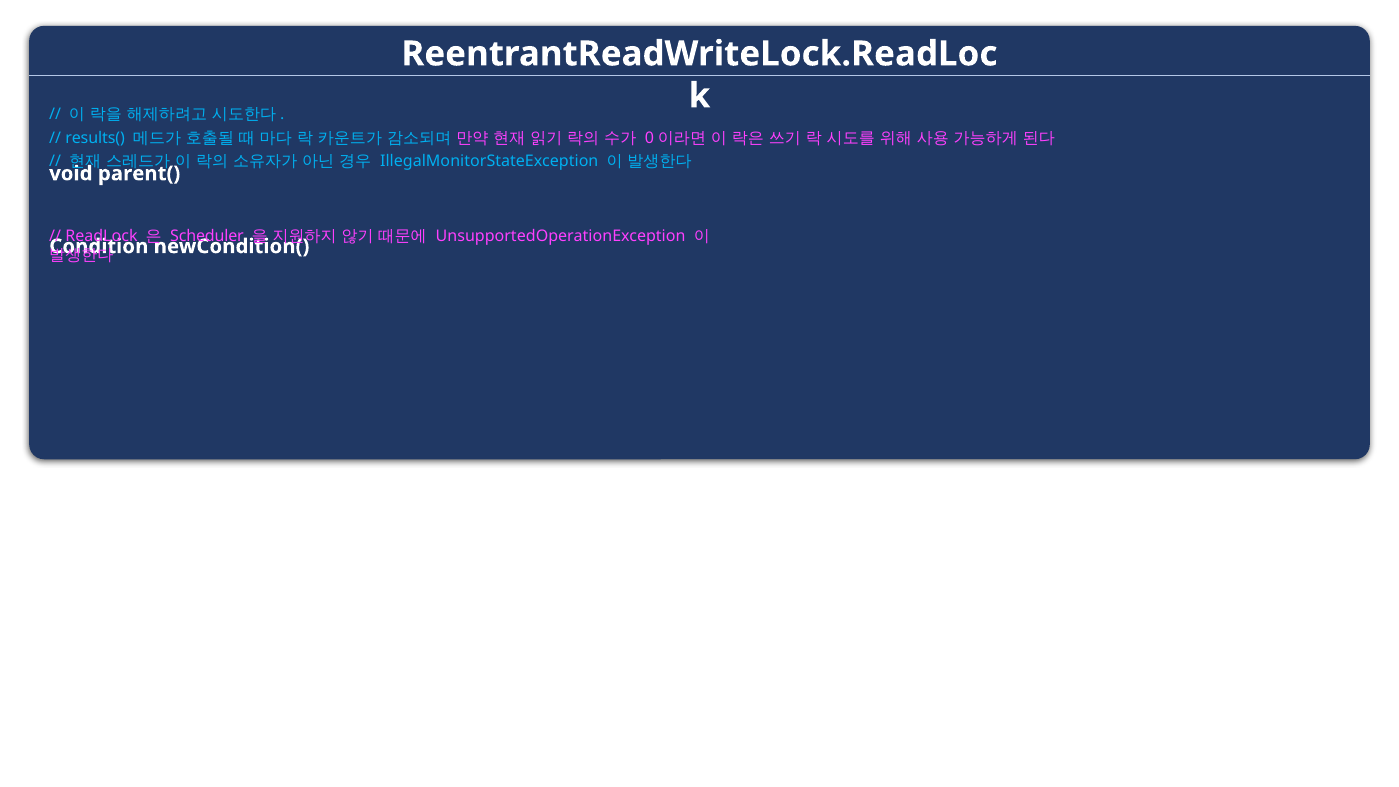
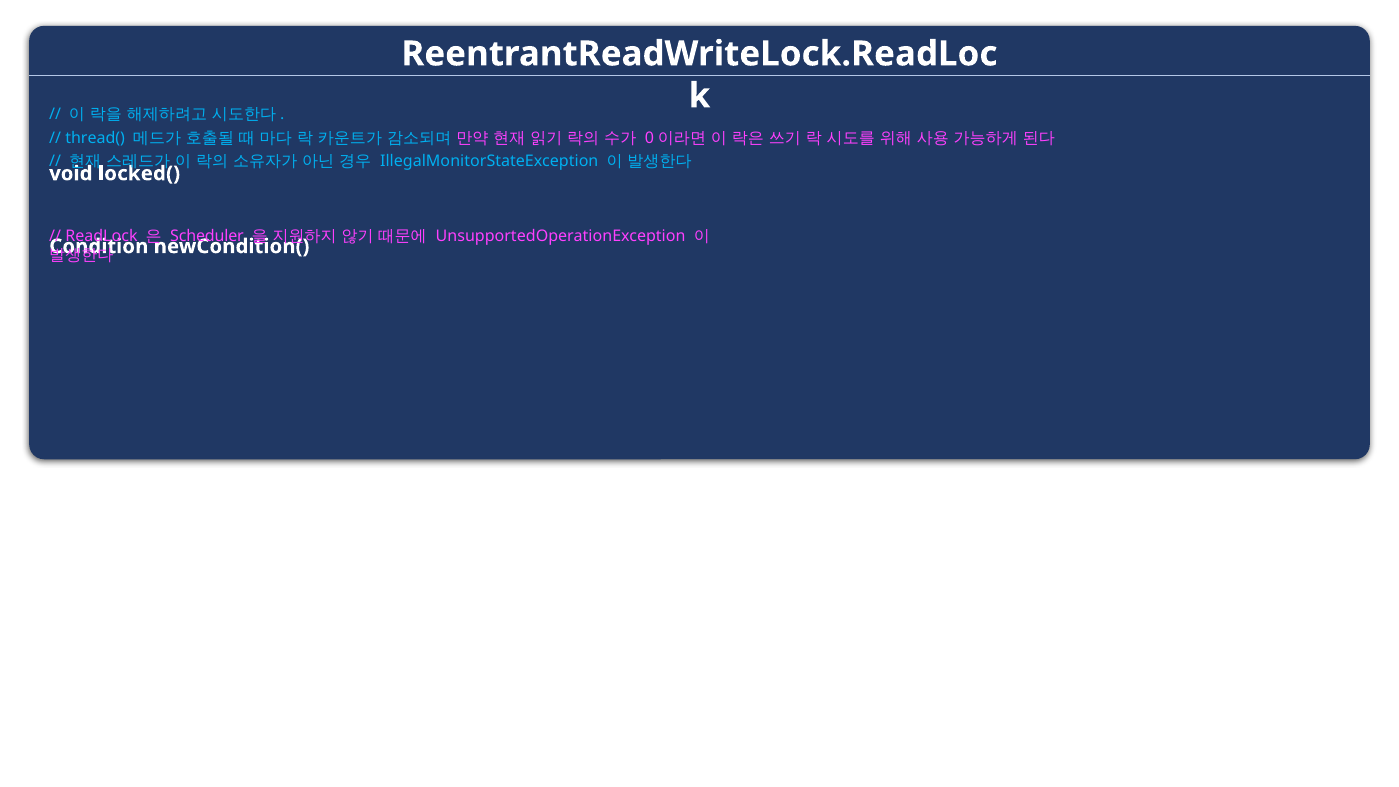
results(: results( -> thread(
parent(: parent( -> locked(
